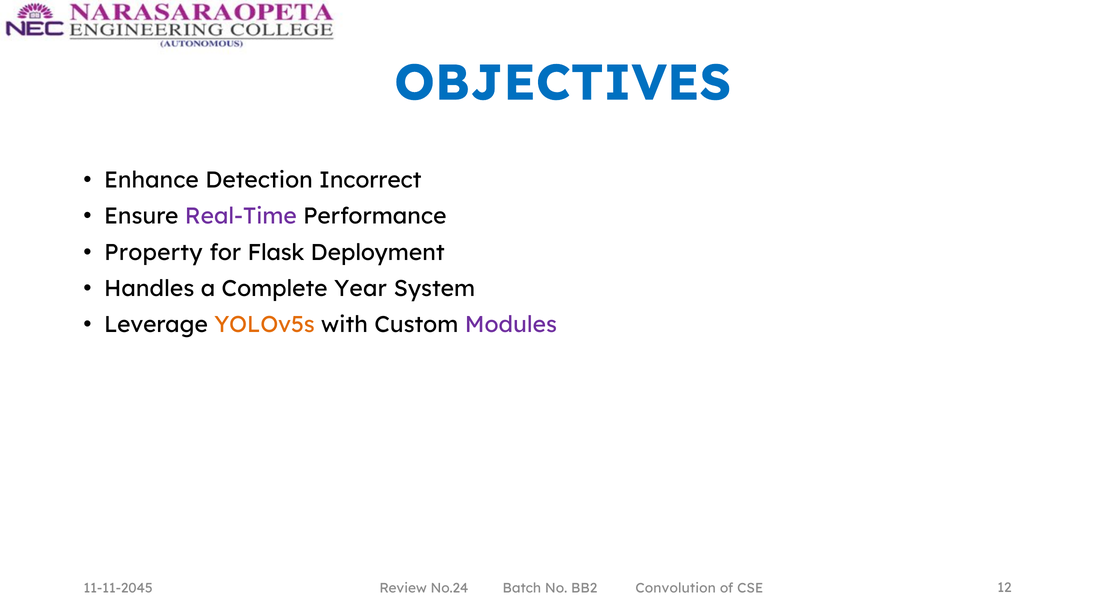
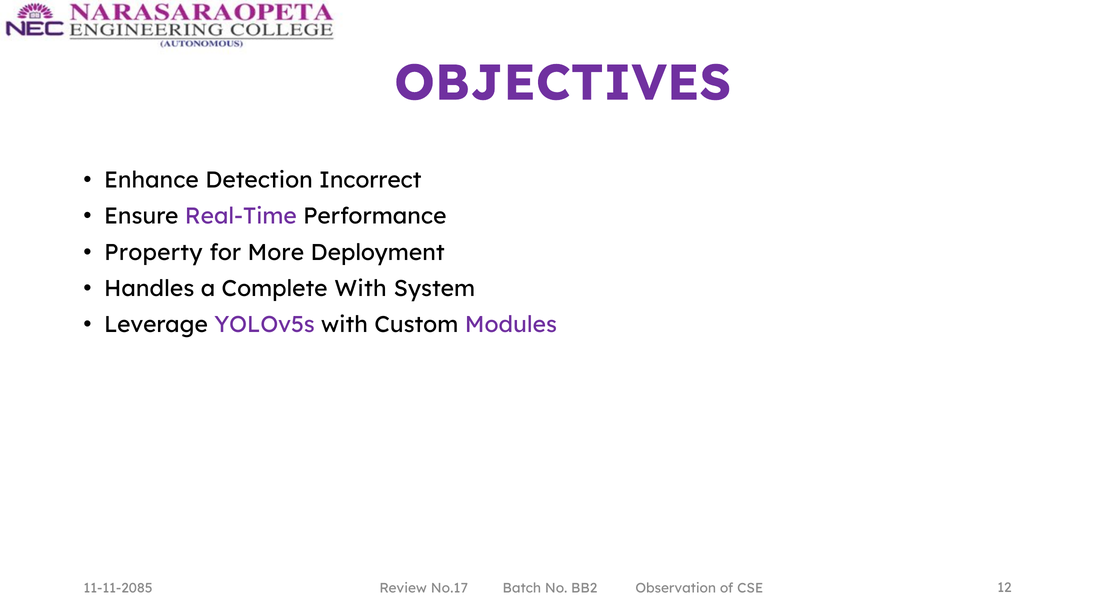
OBJECTIVES colour: blue -> purple
Flask: Flask -> More
Complete Year: Year -> With
YOLOv5s colour: orange -> purple
11-11-2045: 11-11-2045 -> 11-11-2085
No.24: No.24 -> No.17
Convolution: Convolution -> Observation
